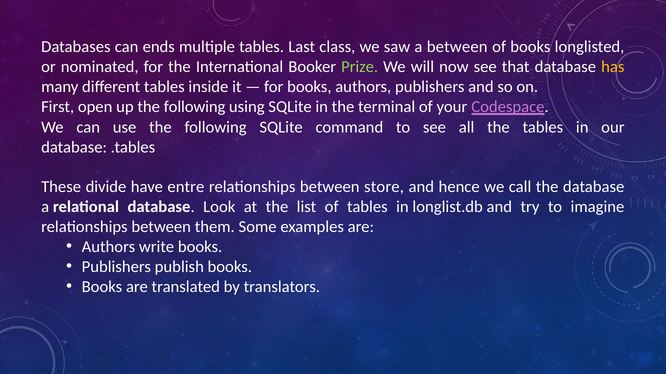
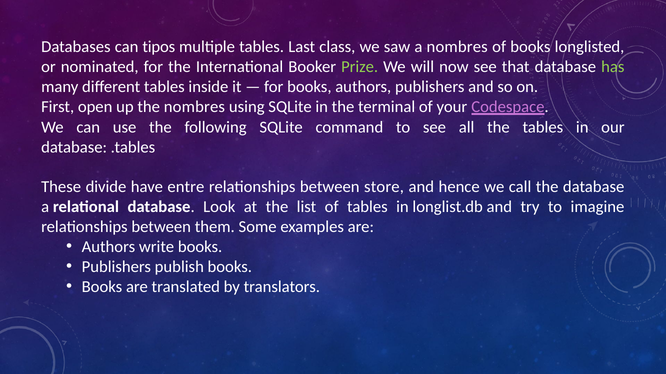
ends: ends -> tipos
a between: between -> nombres
has colour: yellow -> light green
up the following: following -> nombres
